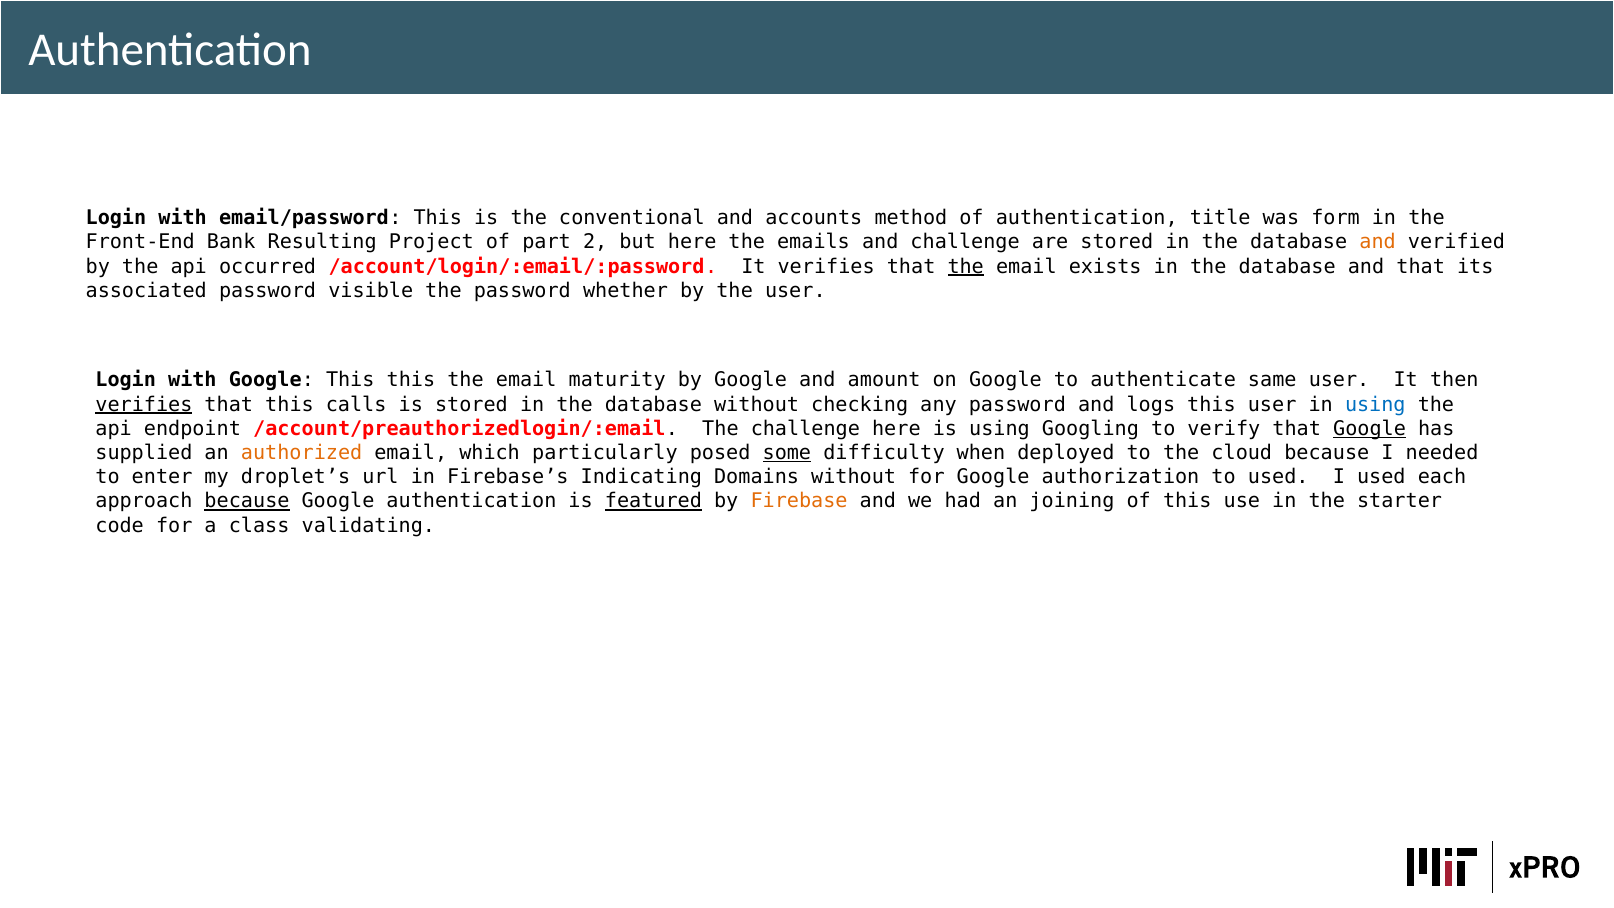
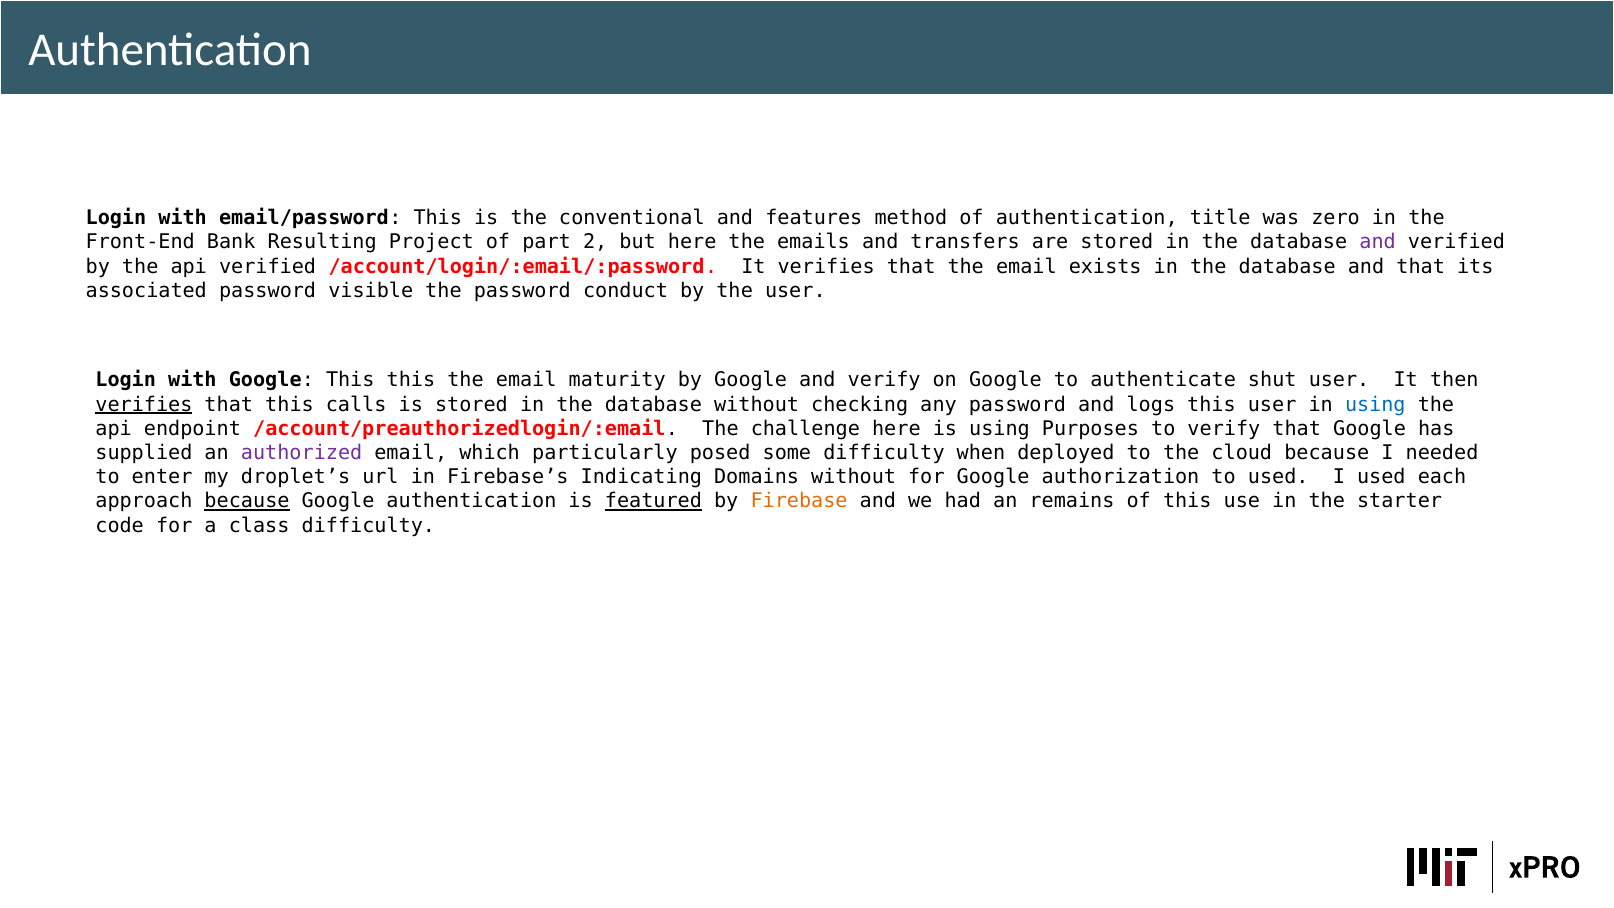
accounts: accounts -> features
form: form -> zero
and challenge: challenge -> transfers
and at (1378, 242) colour: orange -> purple
api occurred: occurred -> verified
the at (966, 266) underline: present -> none
whether: whether -> conduct
and amount: amount -> verify
same: same -> shut
Googling: Googling -> Purposes
Google at (1370, 429) underline: present -> none
authorized colour: orange -> purple
some underline: present -> none
joining: joining -> remains
class validating: validating -> difficulty
